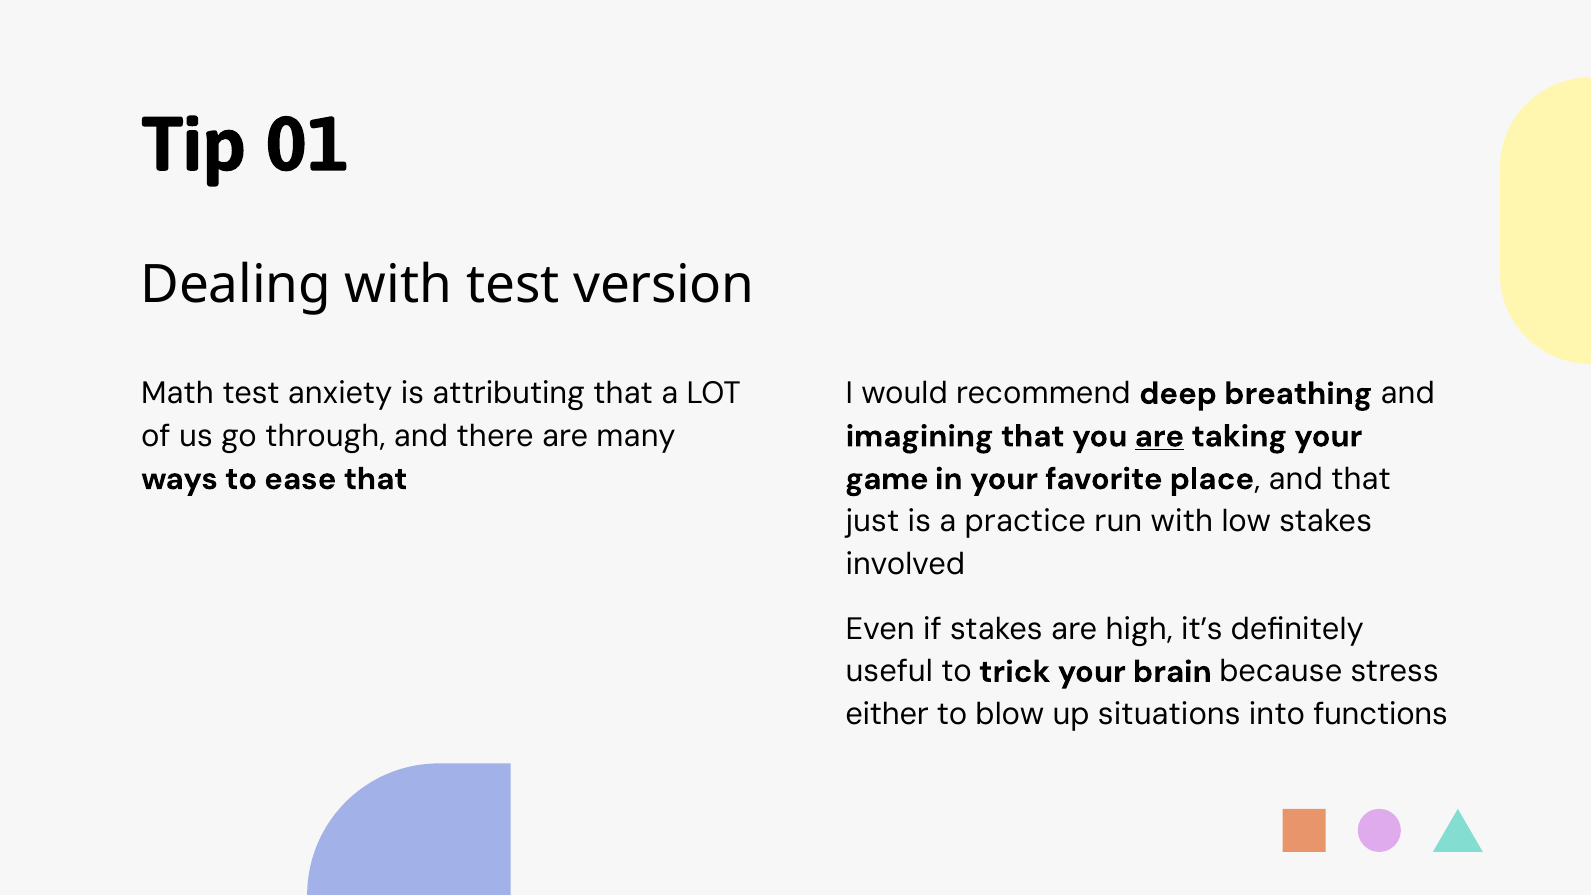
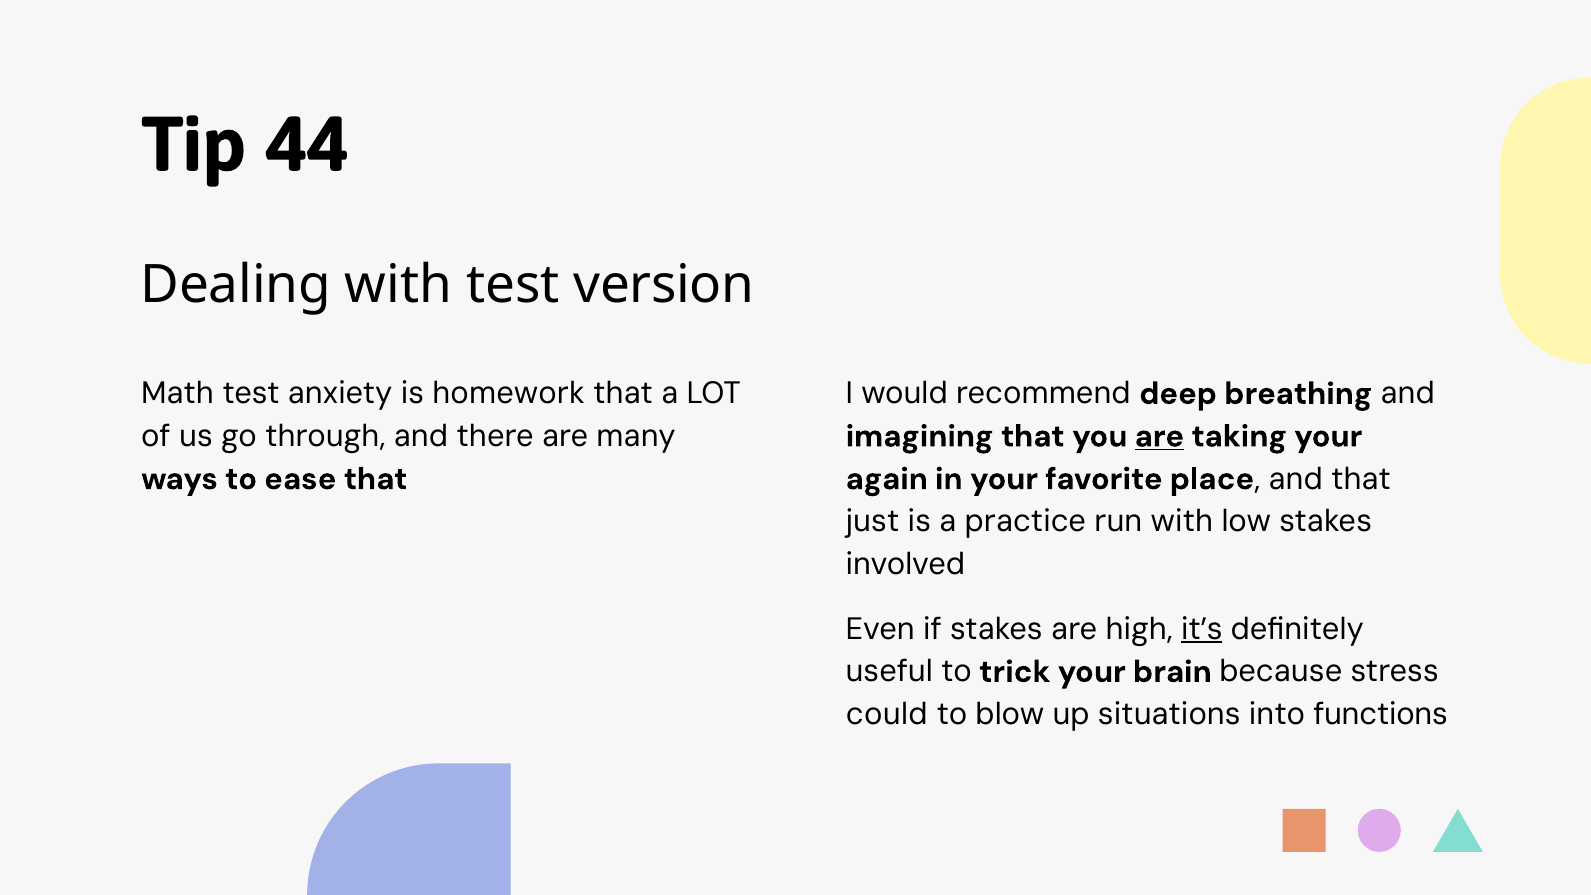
01: 01 -> 44
attributing: attributing -> homework
game: game -> again
it’s underline: none -> present
either: either -> could
